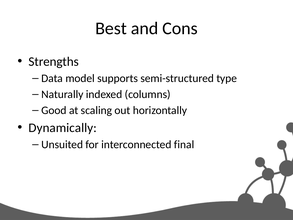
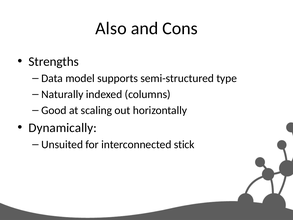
Best: Best -> Also
final: final -> stick
